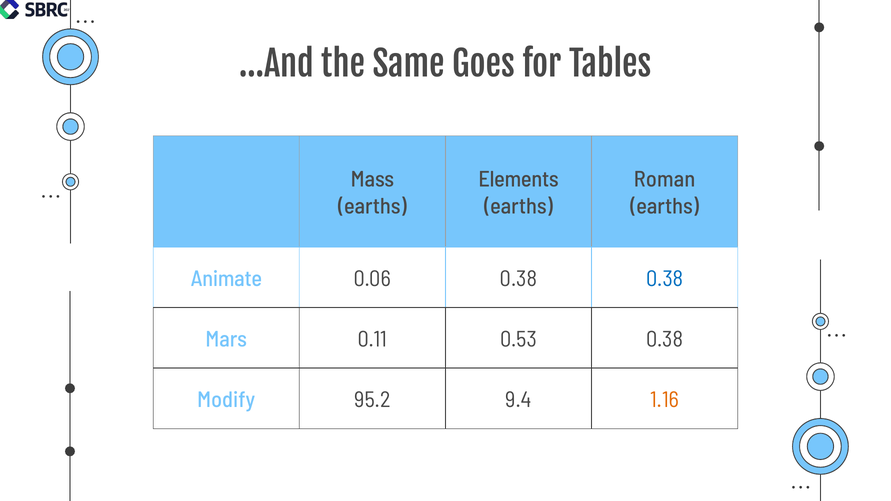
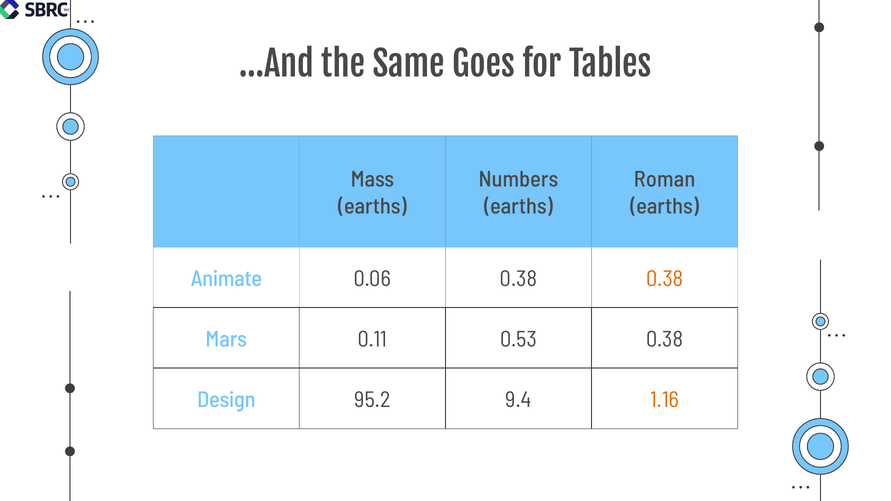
Elements: Elements -> Numbers
0.38 at (665, 279) colour: blue -> orange
Modify: Modify -> Design
